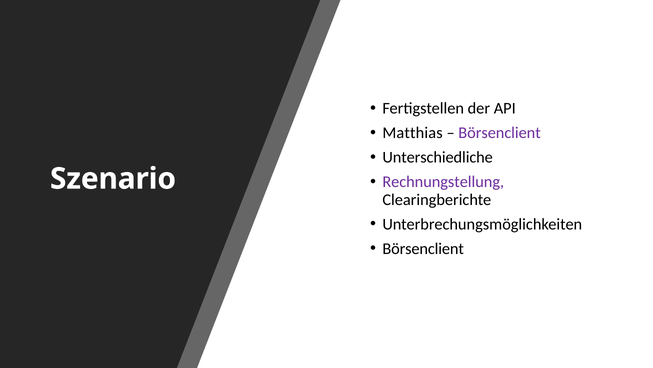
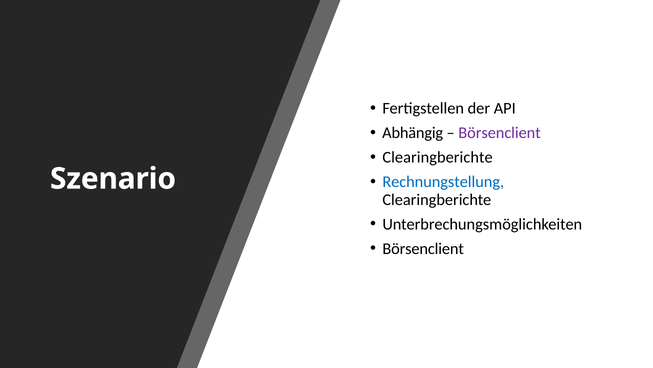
Matthias: Matthias -> Abhängig
Unterschiedliche at (438, 157): Unterschiedliche -> Clearingberichte
Rechnungstellung colour: purple -> blue
